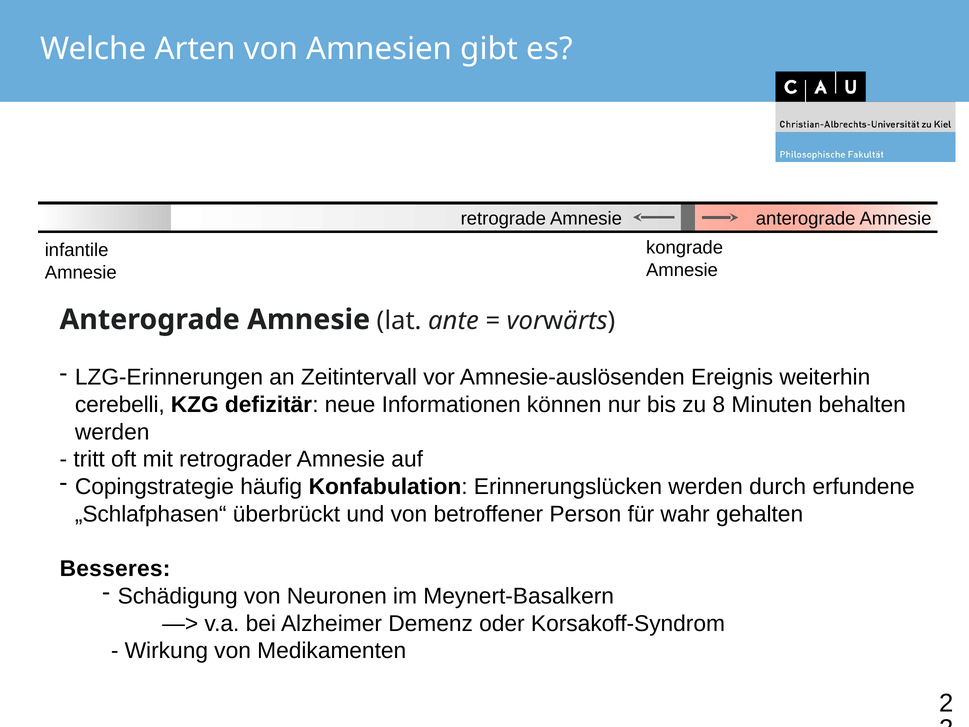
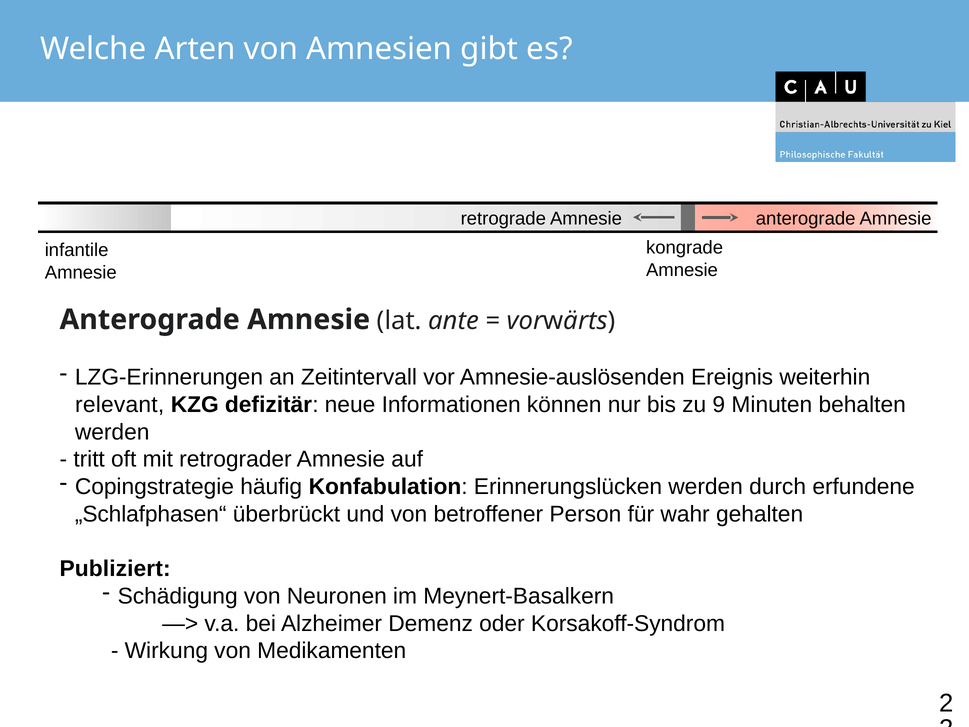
cerebelli: cerebelli -> relevant
8: 8 -> 9
Besseres: Besseres -> Publiziert
